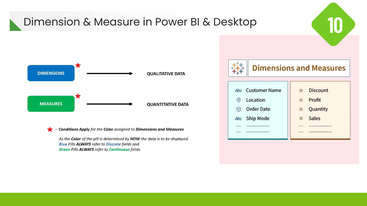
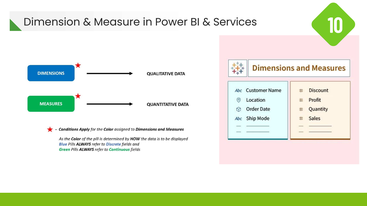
Desktop: Desktop -> Services
